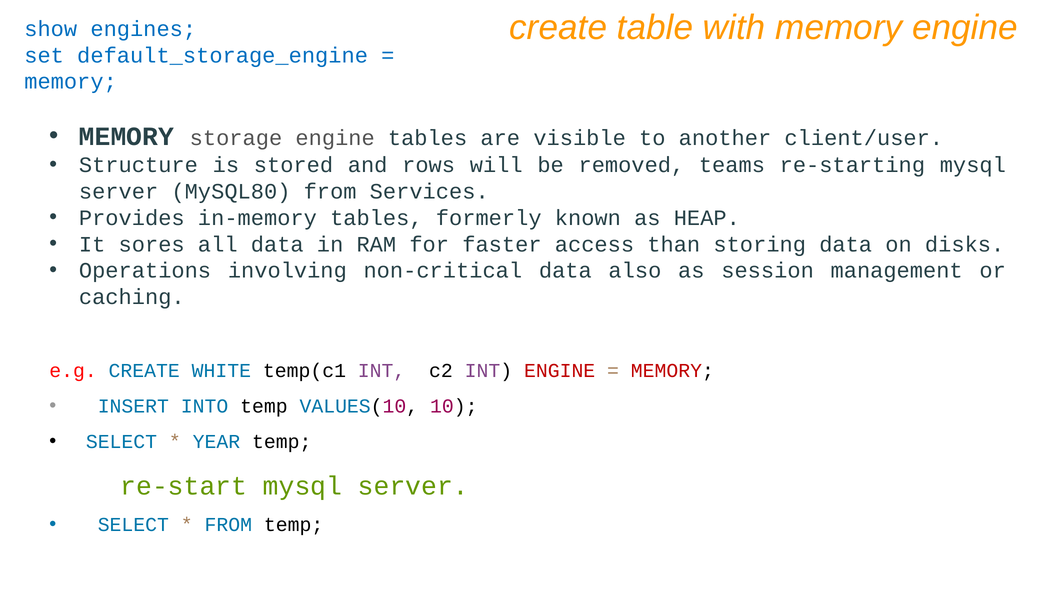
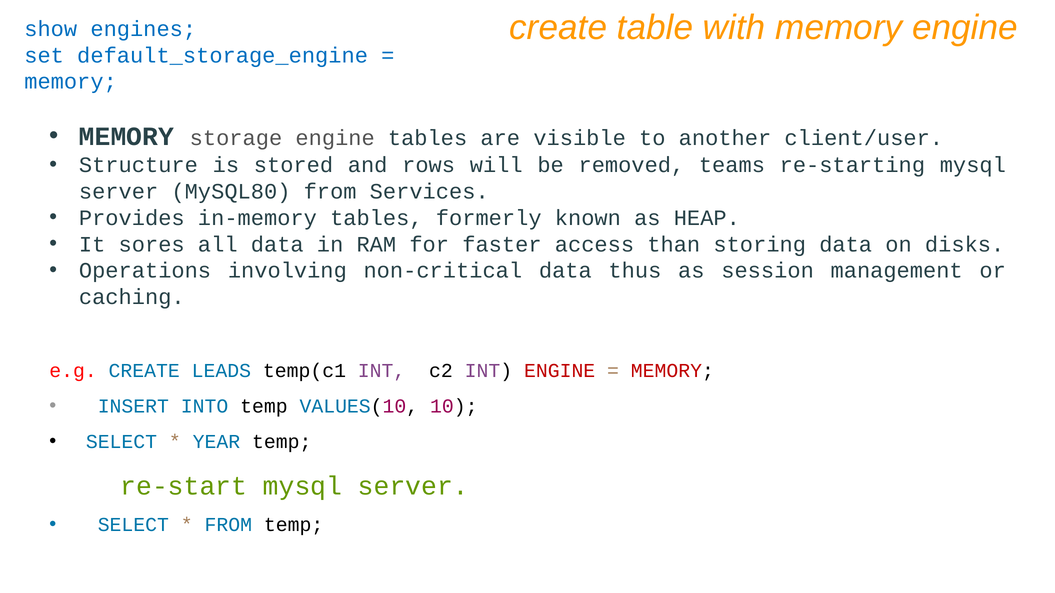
also: also -> thus
WHITE: WHITE -> LEADS
